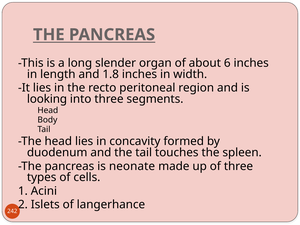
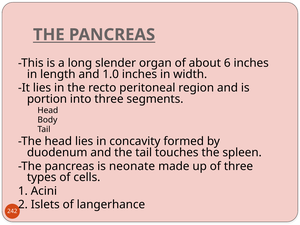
1.8: 1.8 -> 1.0
looking: looking -> portion
